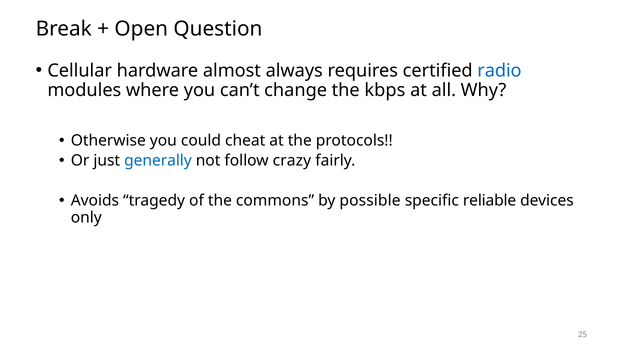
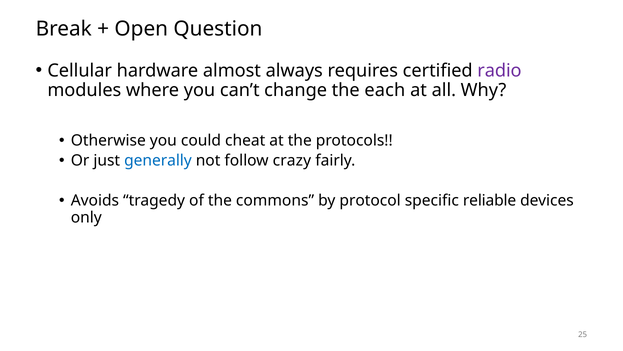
radio colour: blue -> purple
kbps: kbps -> each
possible: possible -> protocol
